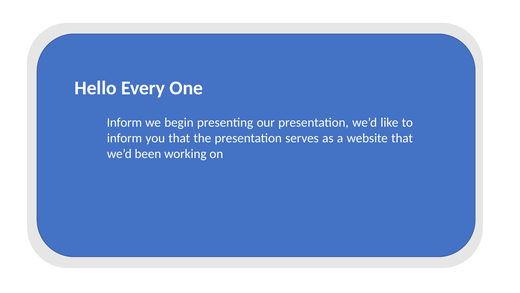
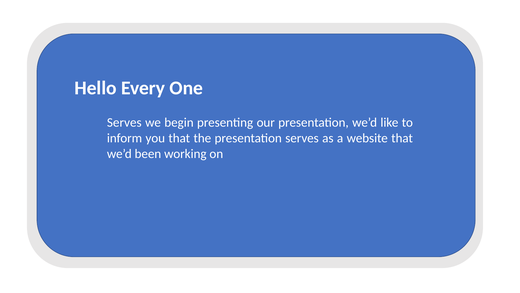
Inform at (124, 122): Inform -> Serves
